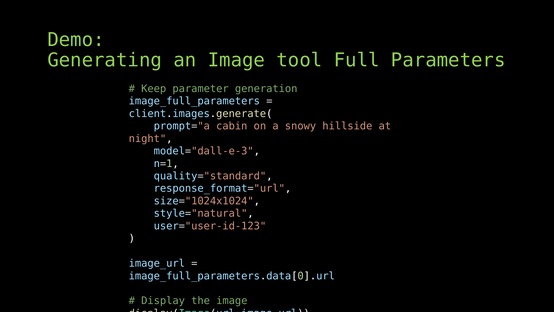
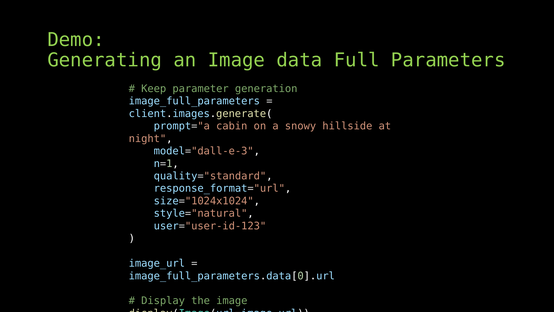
tool: tool -> data
